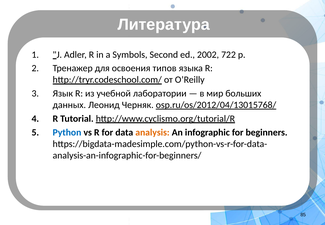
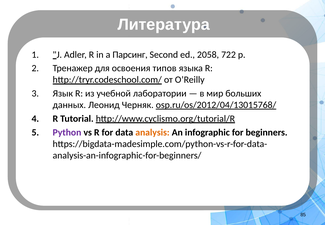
Symbols: Symbols -> Парсинг
2002: 2002 -> 2058
Python colour: blue -> purple
